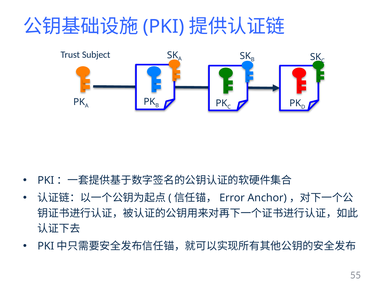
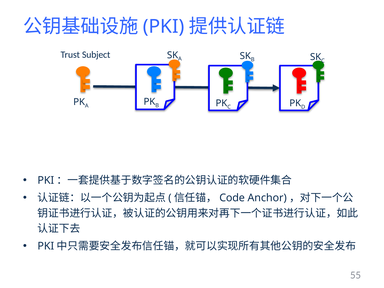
Error: Error -> Code
